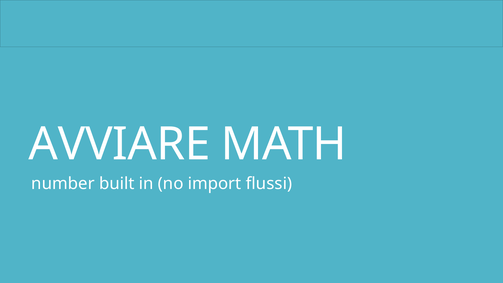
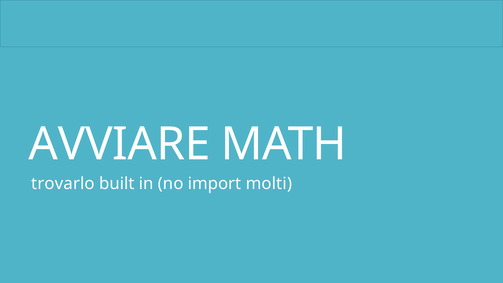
number: number -> trovarlo
flussi: flussi -> molti
